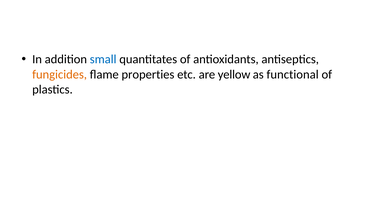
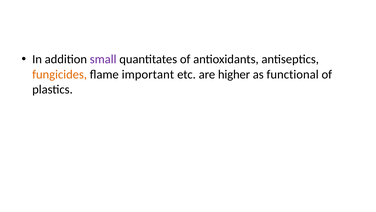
small colour: blue -> purple
properties: properties -> important
yellow: yellow -> higher
